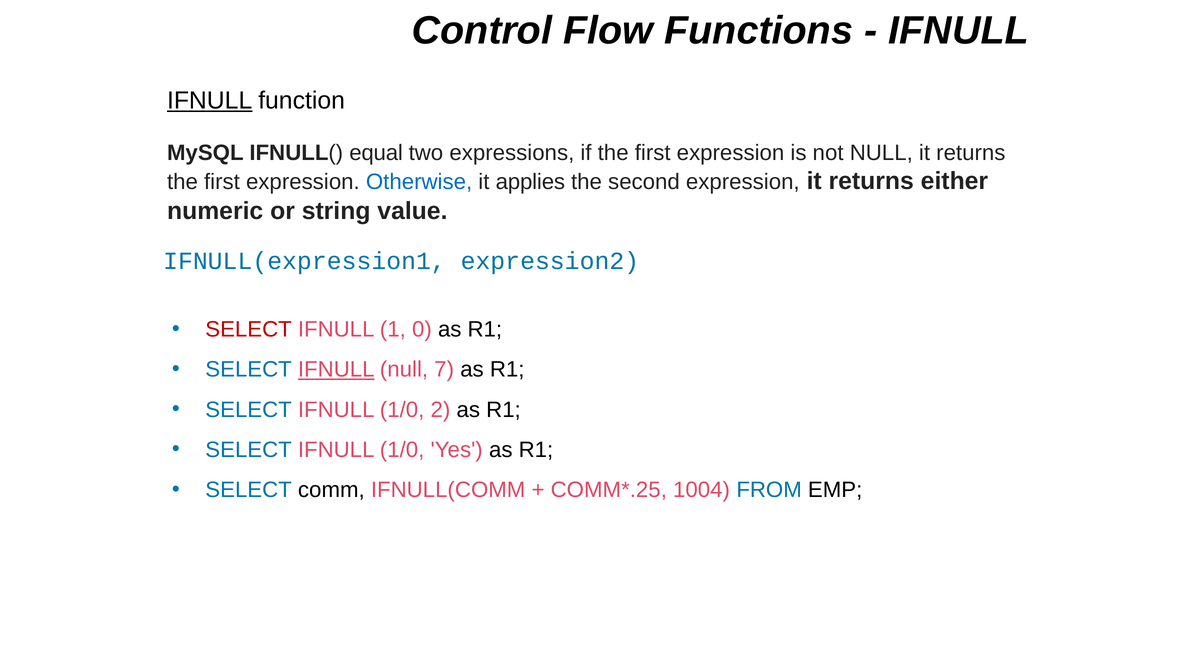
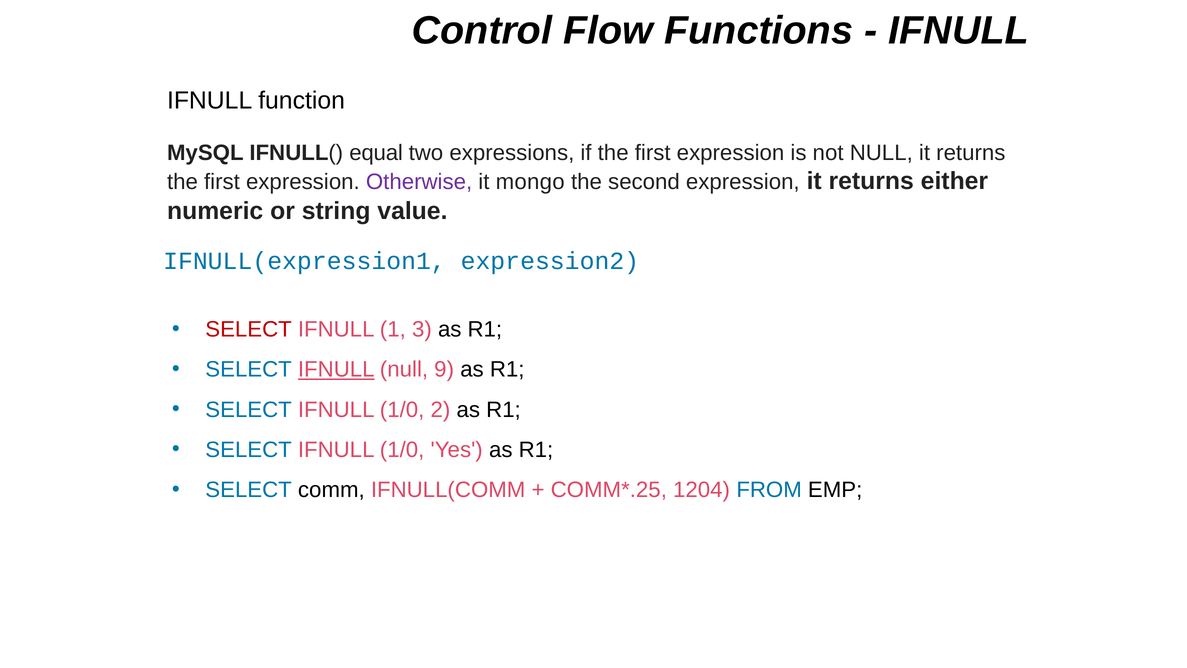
IFNULL at (210, 101) underline: present -> none
Otherwise colour: blue -> purple
applies: applies -> mongo
0: 0 -> 3
7: 7 -> 9
1004: 1004 -> 1204
